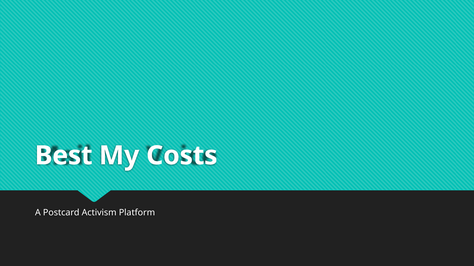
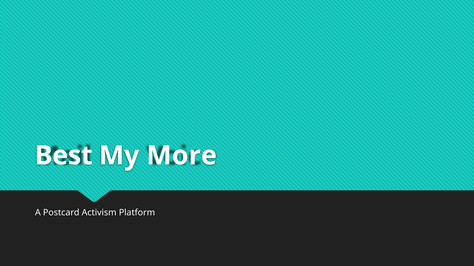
Costs: Costs -> More
